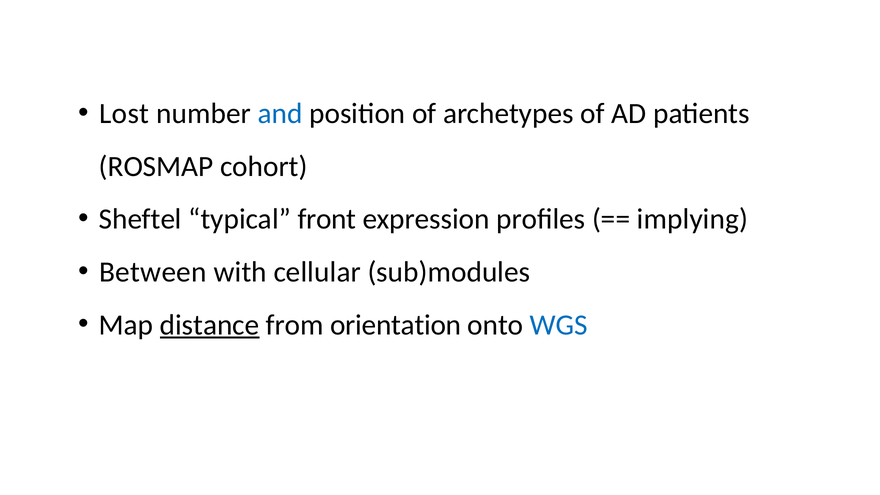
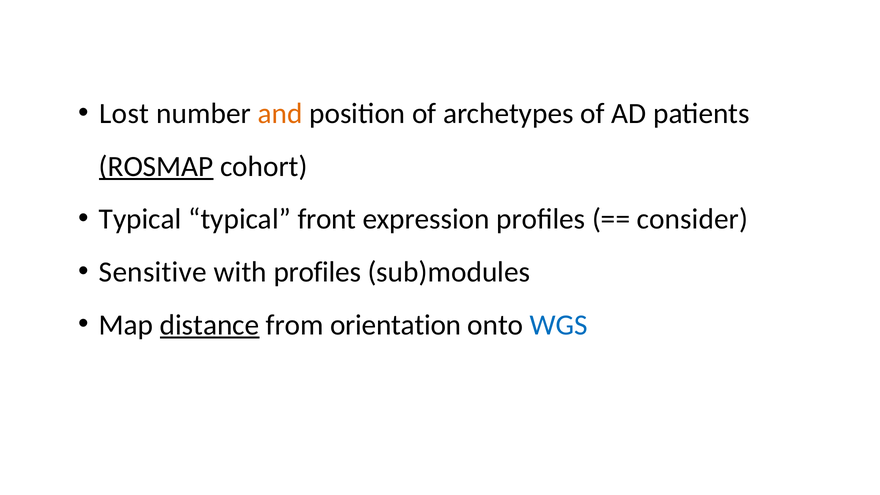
and colour: blue -> orange
ROSMAP underline: none -> present
Sheftel at (140, 219): Sheftel -> Typical
implying: implying -> consider
Between: Between -> Sensitive
with cellular: cellular -> profiles
